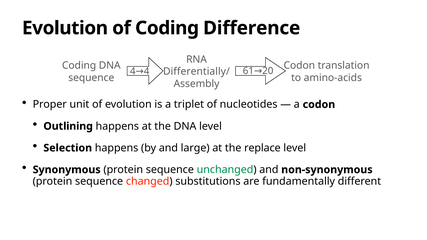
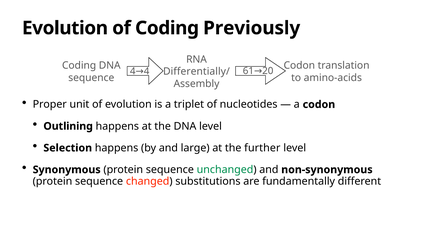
Difference: Difference -> Previously
replace: replace -> further
